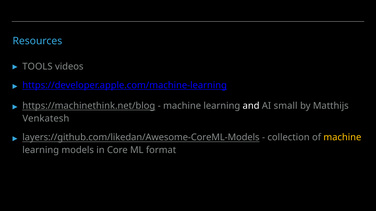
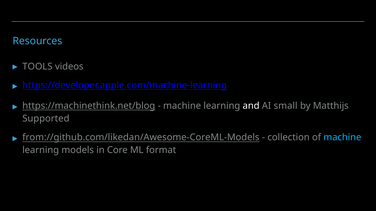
Venkatesh: Venkatesh -> Supported
layers://github.com/likedan/Awesome-CoreML-Models: layers://github.com/likedan/Awesome-CoreML-Models -> from://github.com/likedan/Awesome-CoreML-Models
machine at (342, 138) colour: yellow -> light blue
